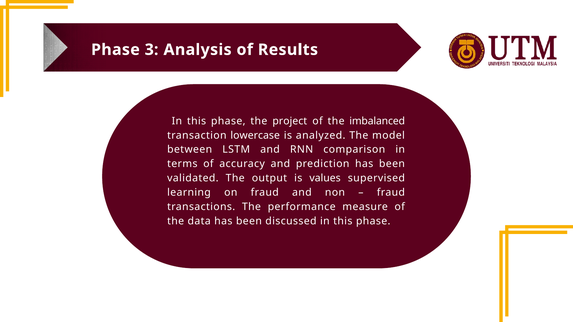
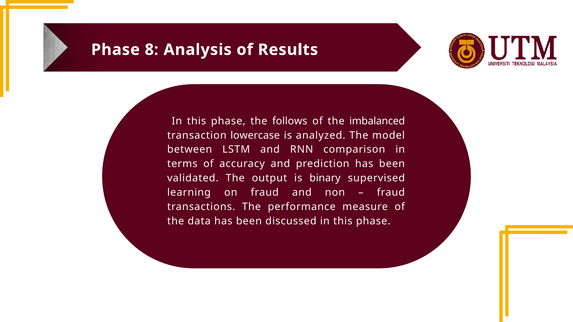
3: 3 -> 8
project: project -> follows
values: values -> binary
